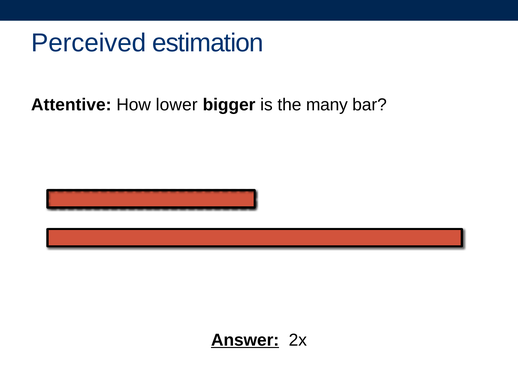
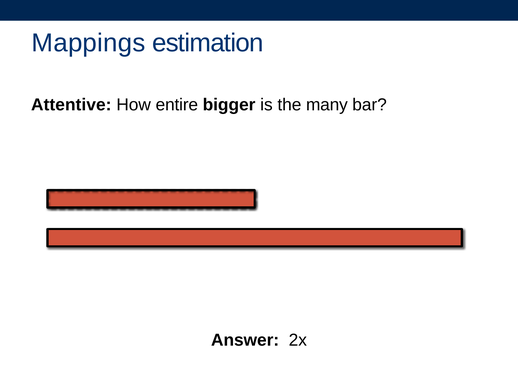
Perceived: Perceived -> Mappings
lower: lower -> entire
Answer underline: present -> none
